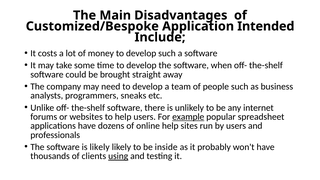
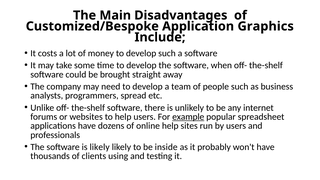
Intended: Intended -> Graphics
sneaks: sneaks -> spread
using underline: present -> none
